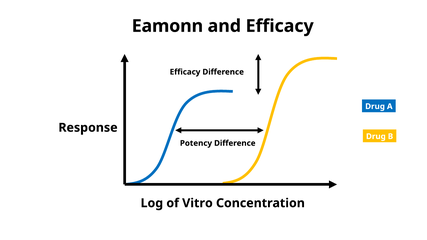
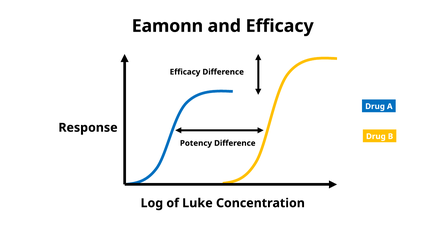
Vitro: Vitro -> Luke
